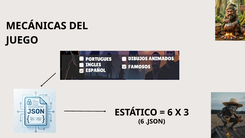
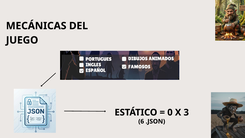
6 at (170, 112): 6 -> 0
